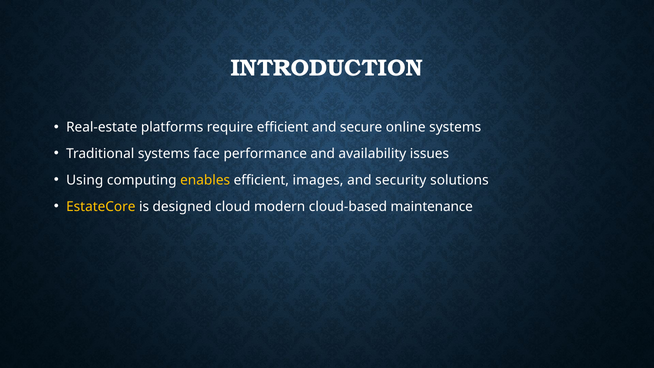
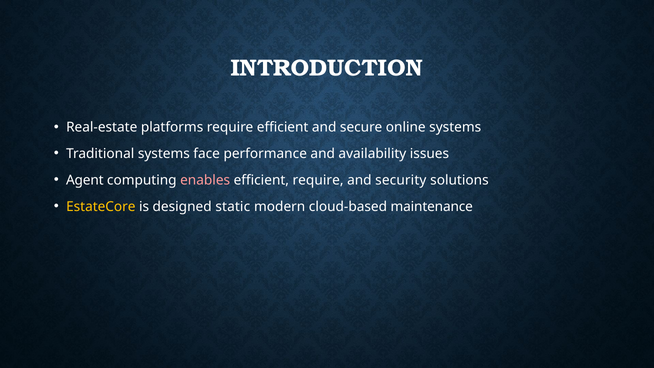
Using: Using -> Agent
enables colour: yellow -> pink
efficient images: images -> require
cloud: cloud -> static
